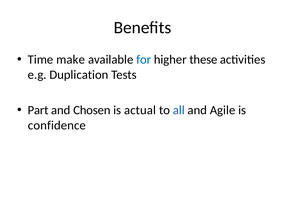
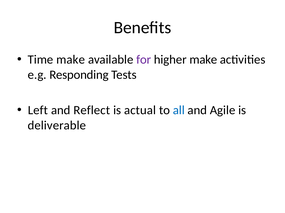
for colour: blue -> purple
higher these: these -> make
Duplication: Duplication -> Responding
Part: Part -> Left
Chosen: Chosen -> Reflect
confidence: confidence -> deliverable
